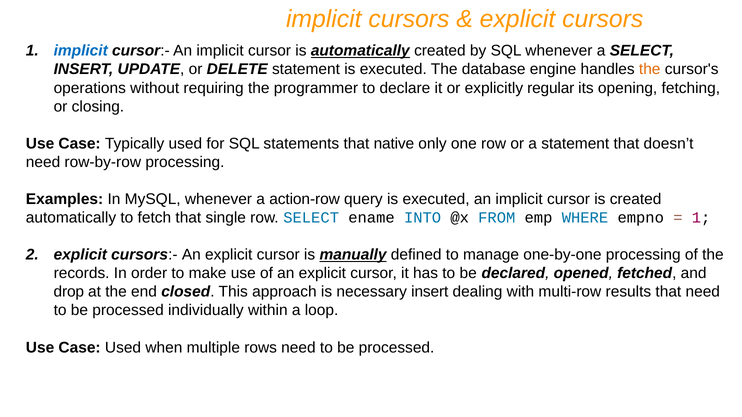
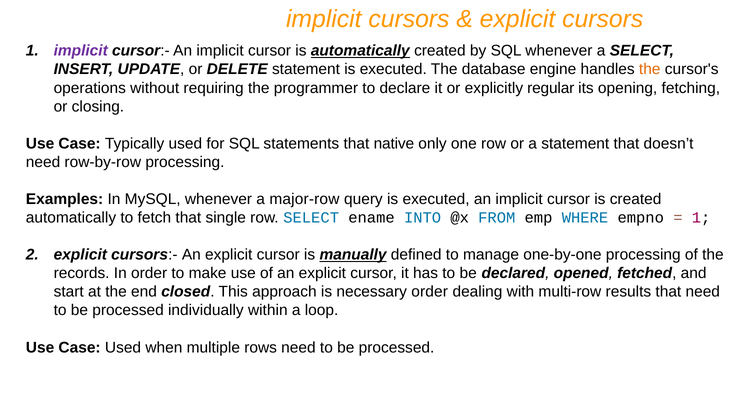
implicit at (81, 51) colour: blue -> purple
action-row: action-row -> major-row
drop: drop -> start
necessary insert: insert -> order
